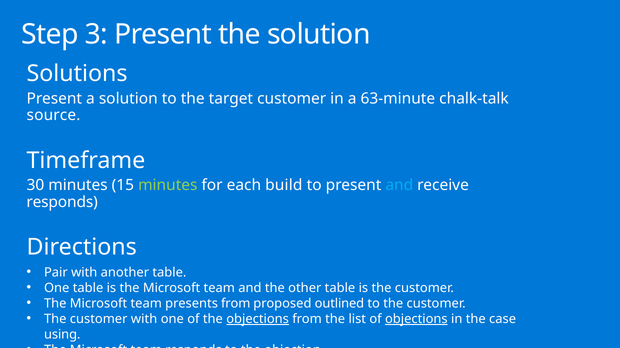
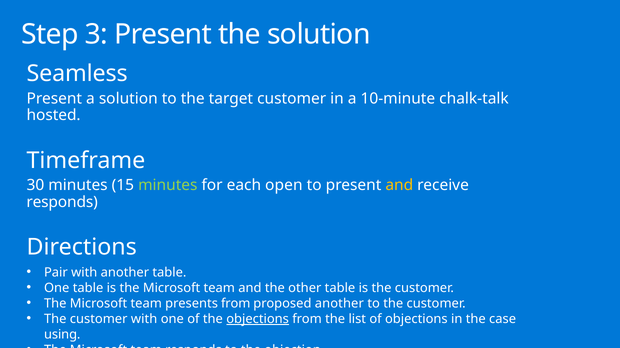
Solutions: Solutions -> Seamless
63-minute: 63-minute -> 10-minute
source: source -> hosted
build: build -> open
and at (399, 186) colour: light blue -> yellow
proposed outlined: outlined -> another
objections at (416, 320) underline: present -> none
